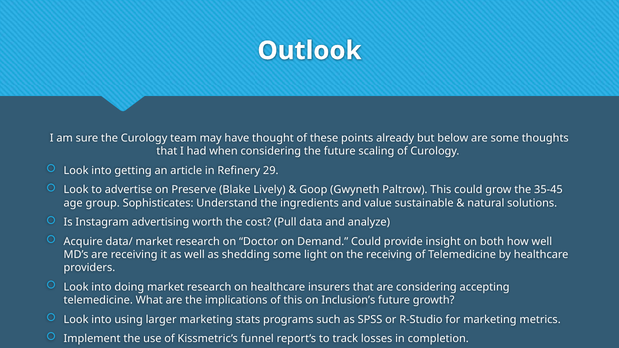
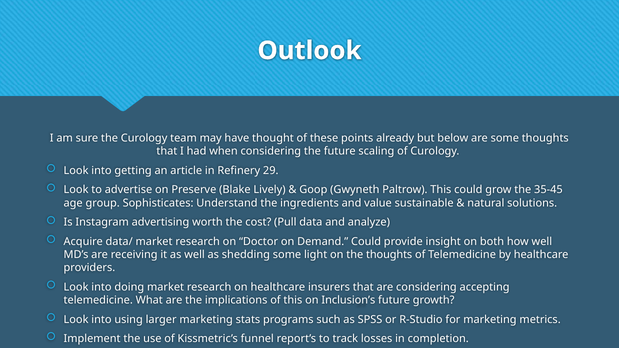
the receiving: receiving -> thoughts
